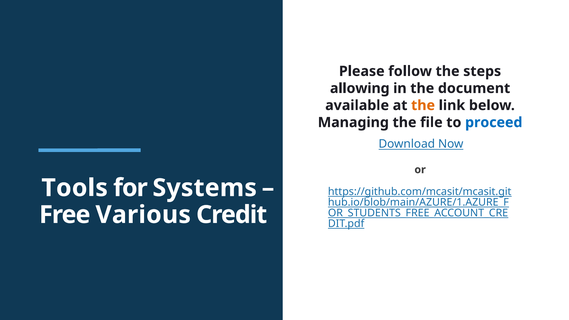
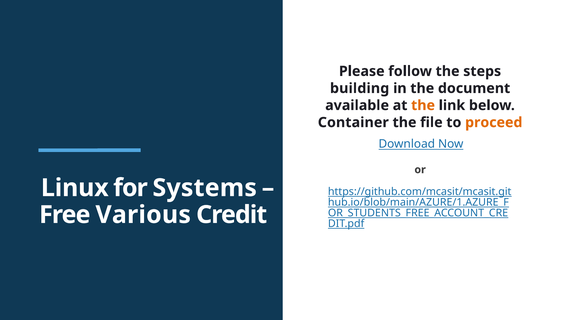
allowing: allowing -> building
Managing: Managing -> Container
proceed colour: blue -> orange
Tools: Tools -> Linux
